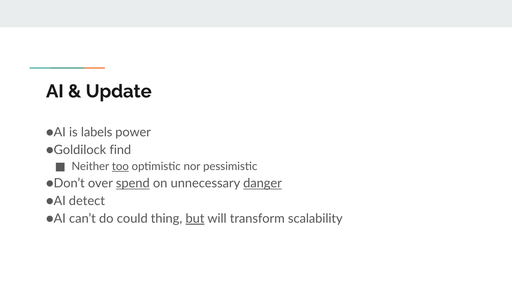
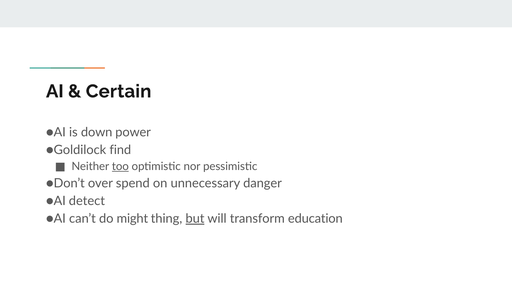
Update: Update -> Certain
labels: labels -> down
spend underline: present -> none
danger underline: present -> none
could: could -> might
scalability: scalability -> education
